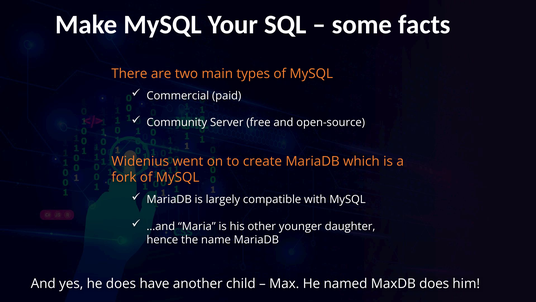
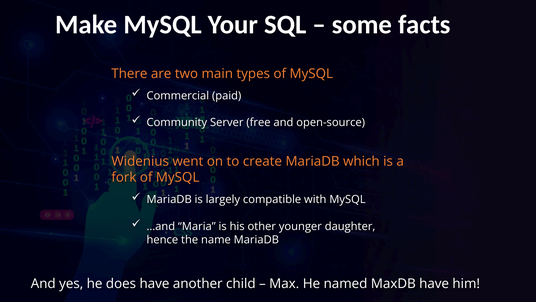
MaxDB does: does -> have
